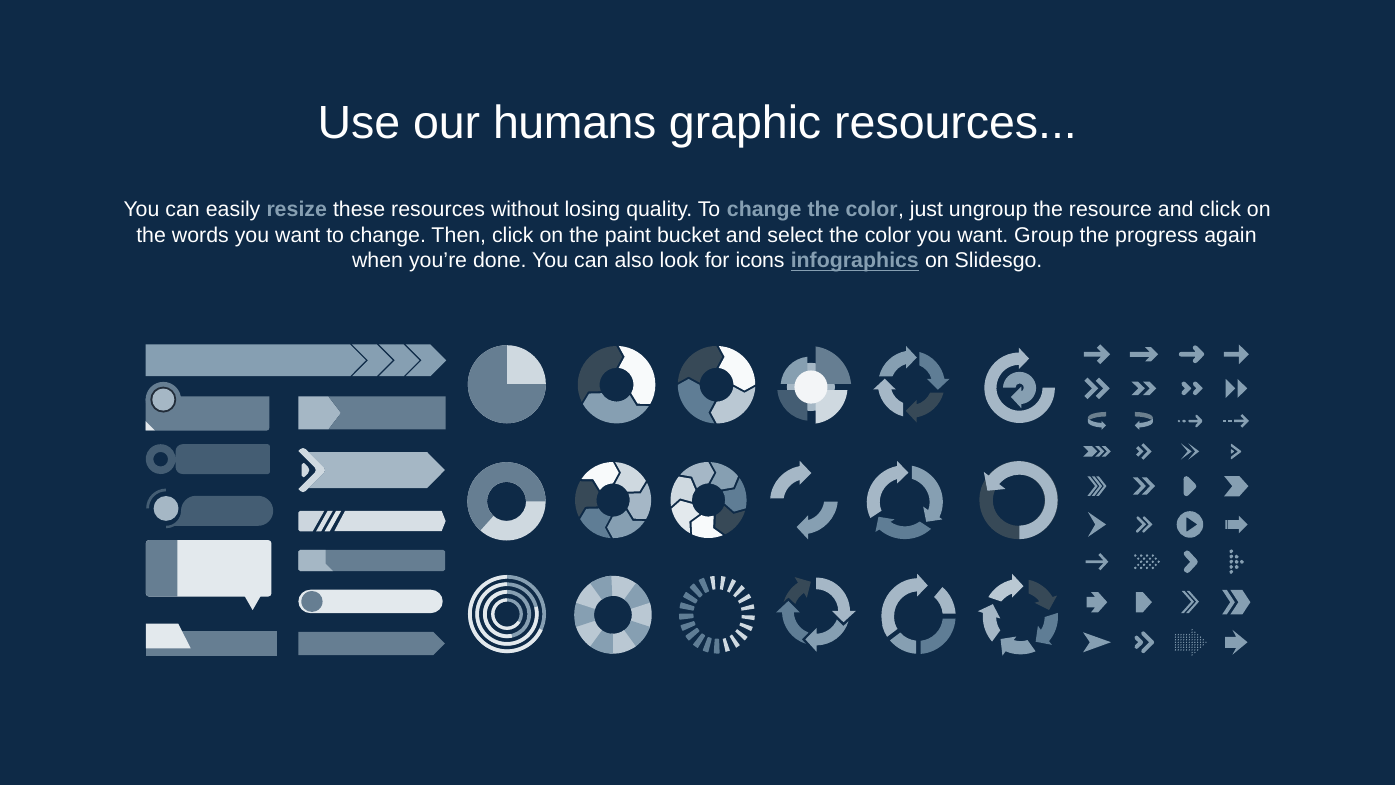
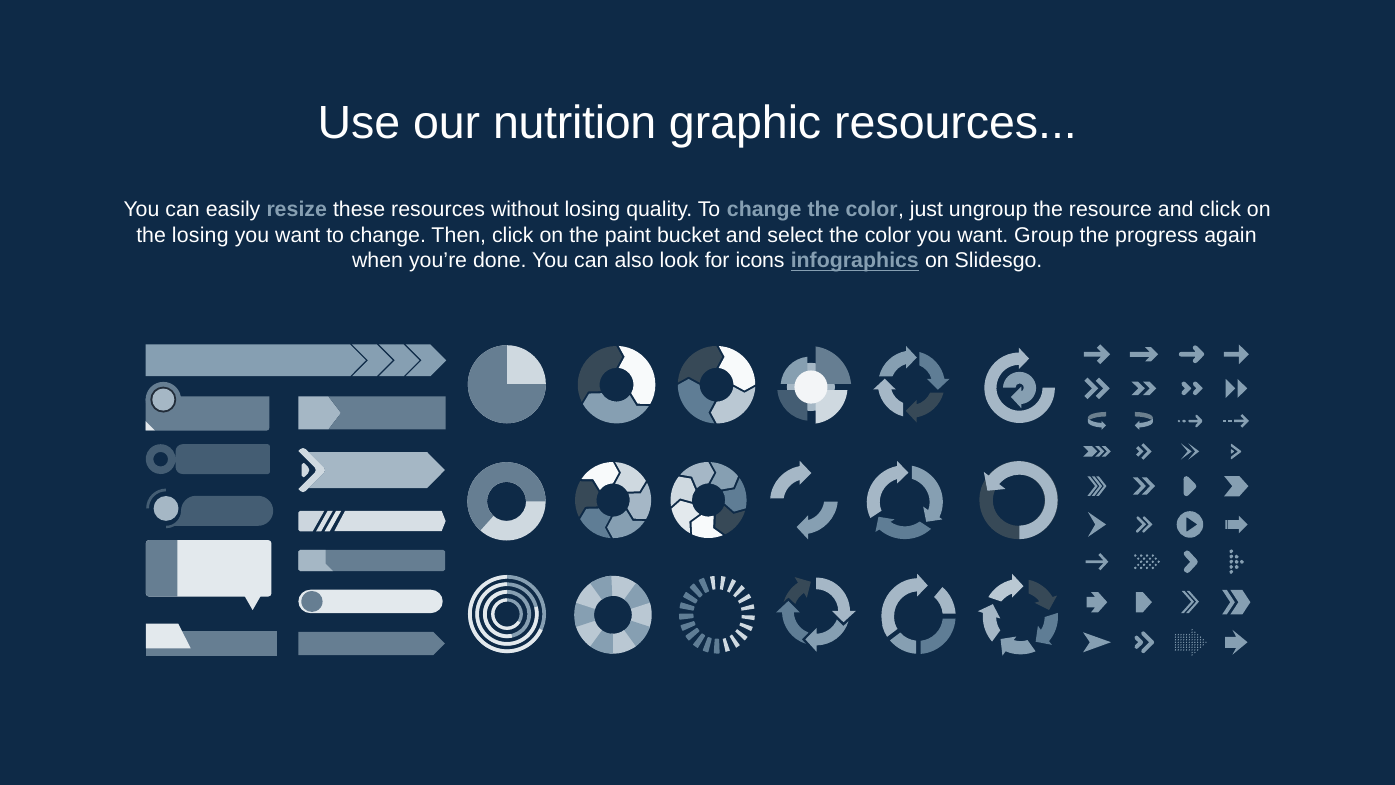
humans: humans -> nutrition
the words: words -> losing
